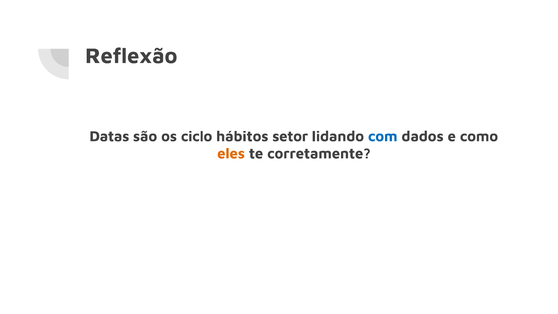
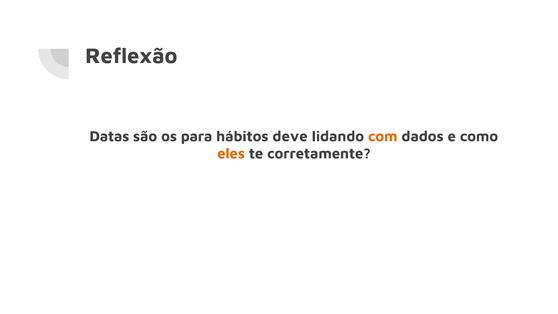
ciclo: ciclo -> para
setor: setor -> deve
com colour: blue -> orange
